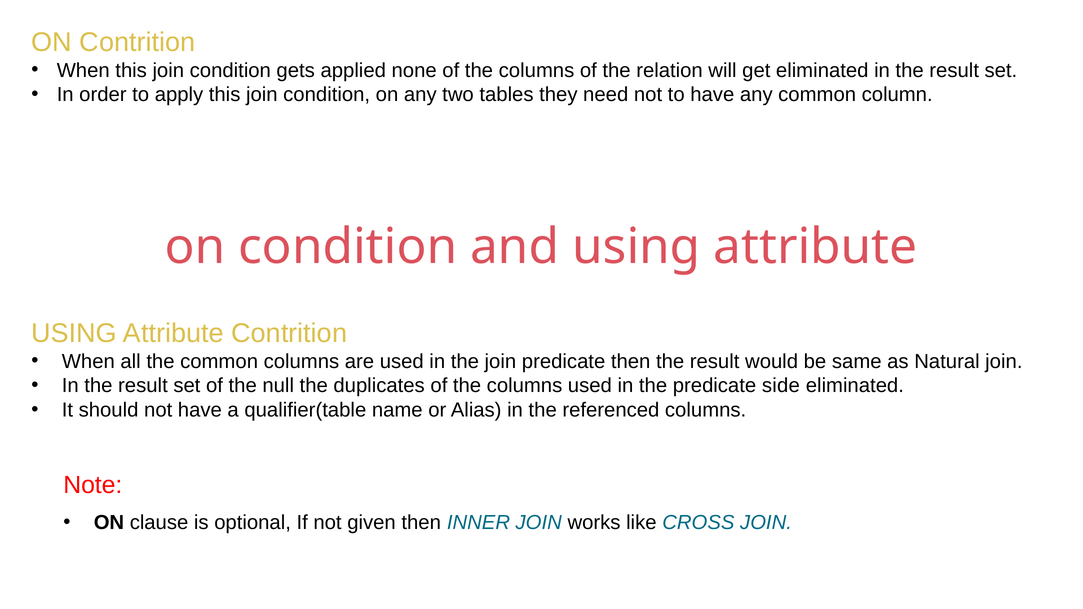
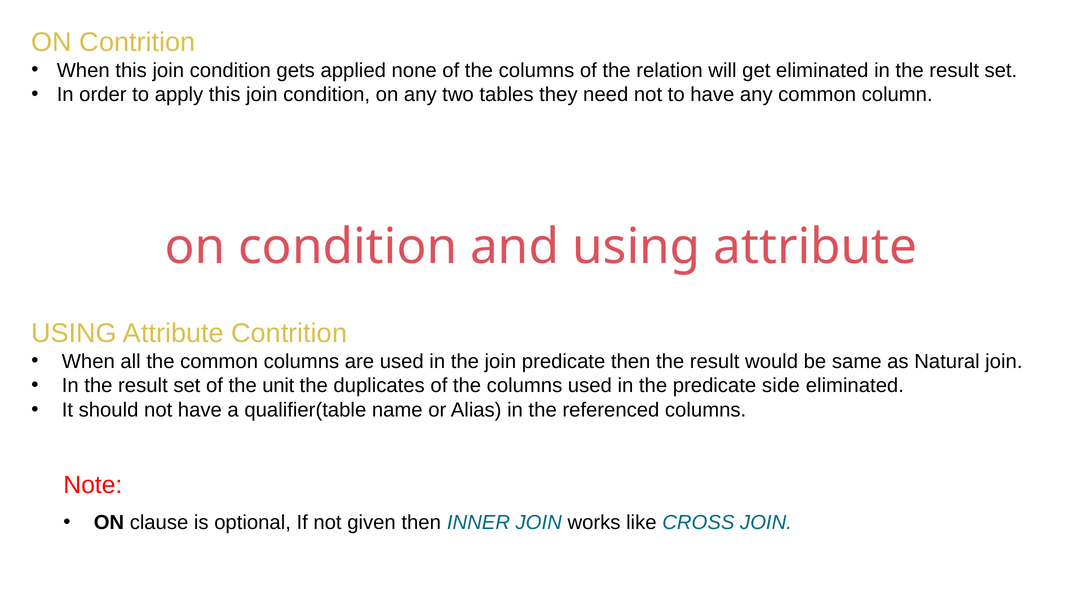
null: null -> unit
